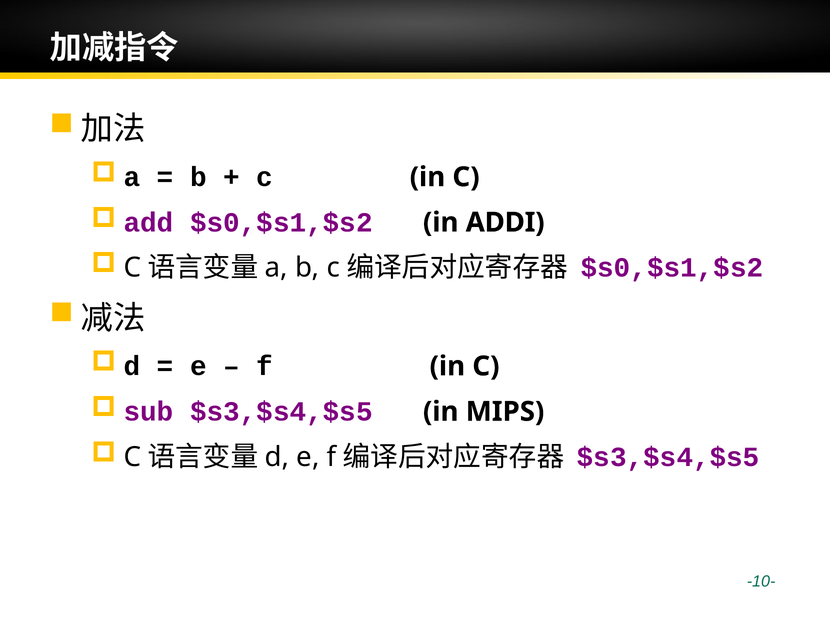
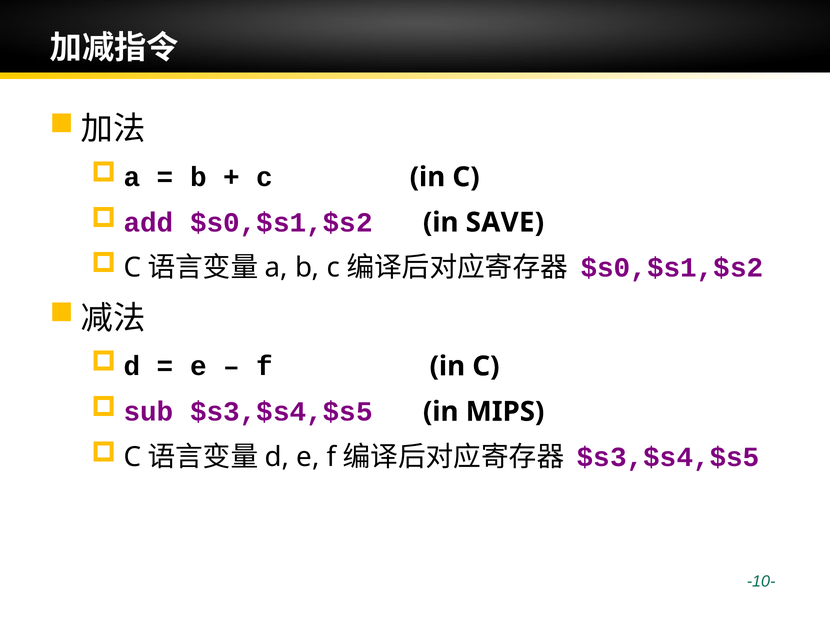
ADDI: ADDI -> SAVE
